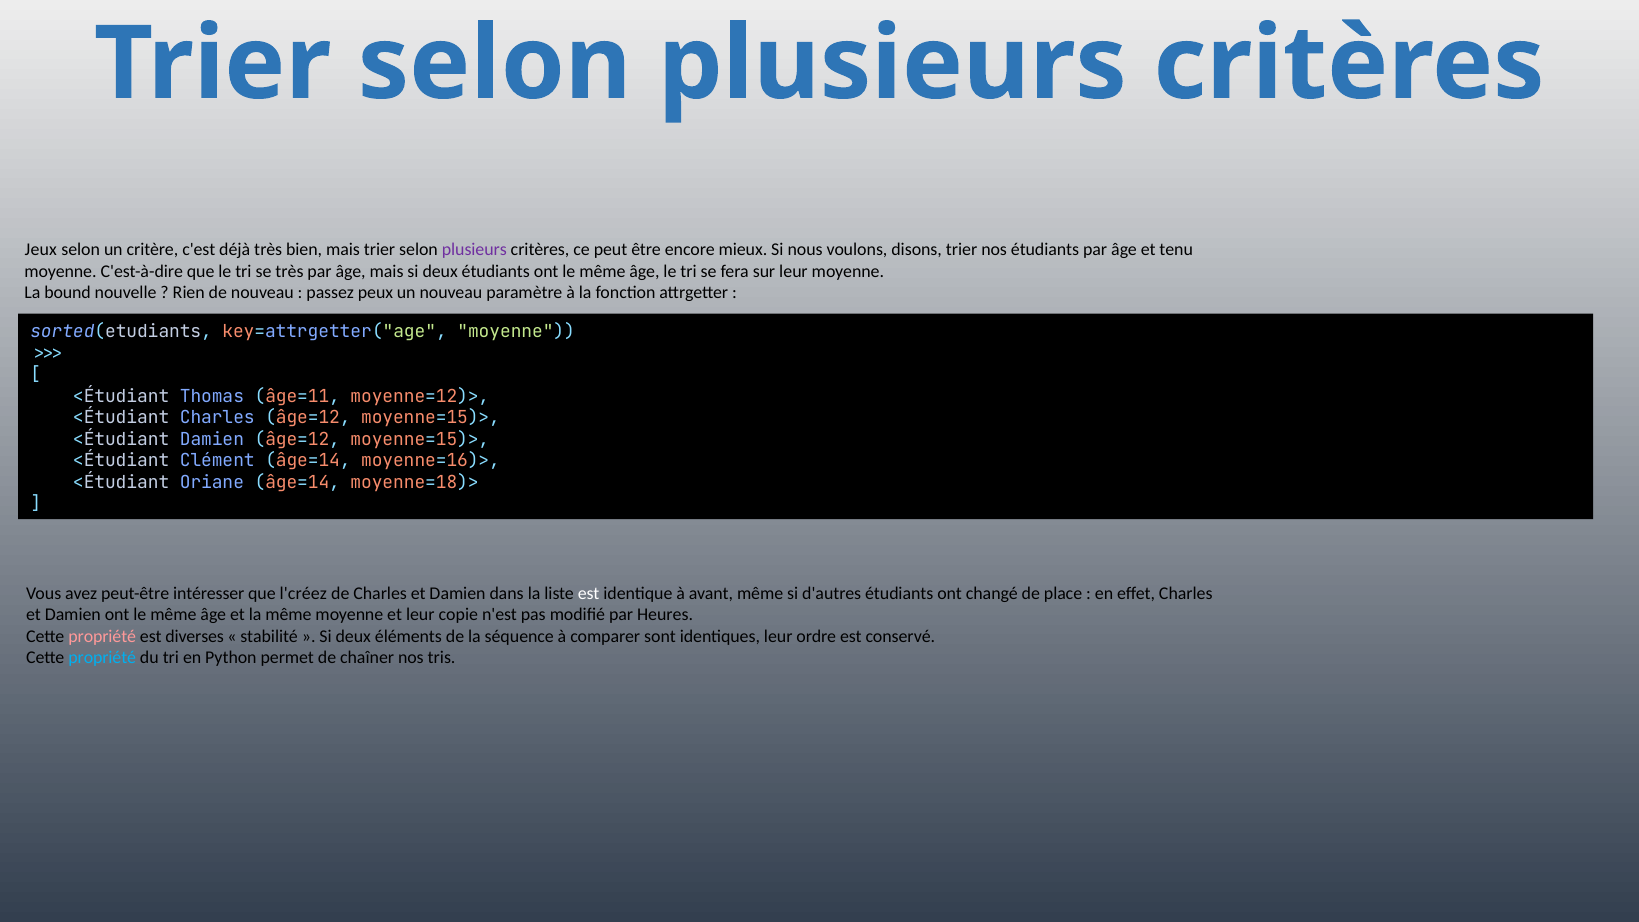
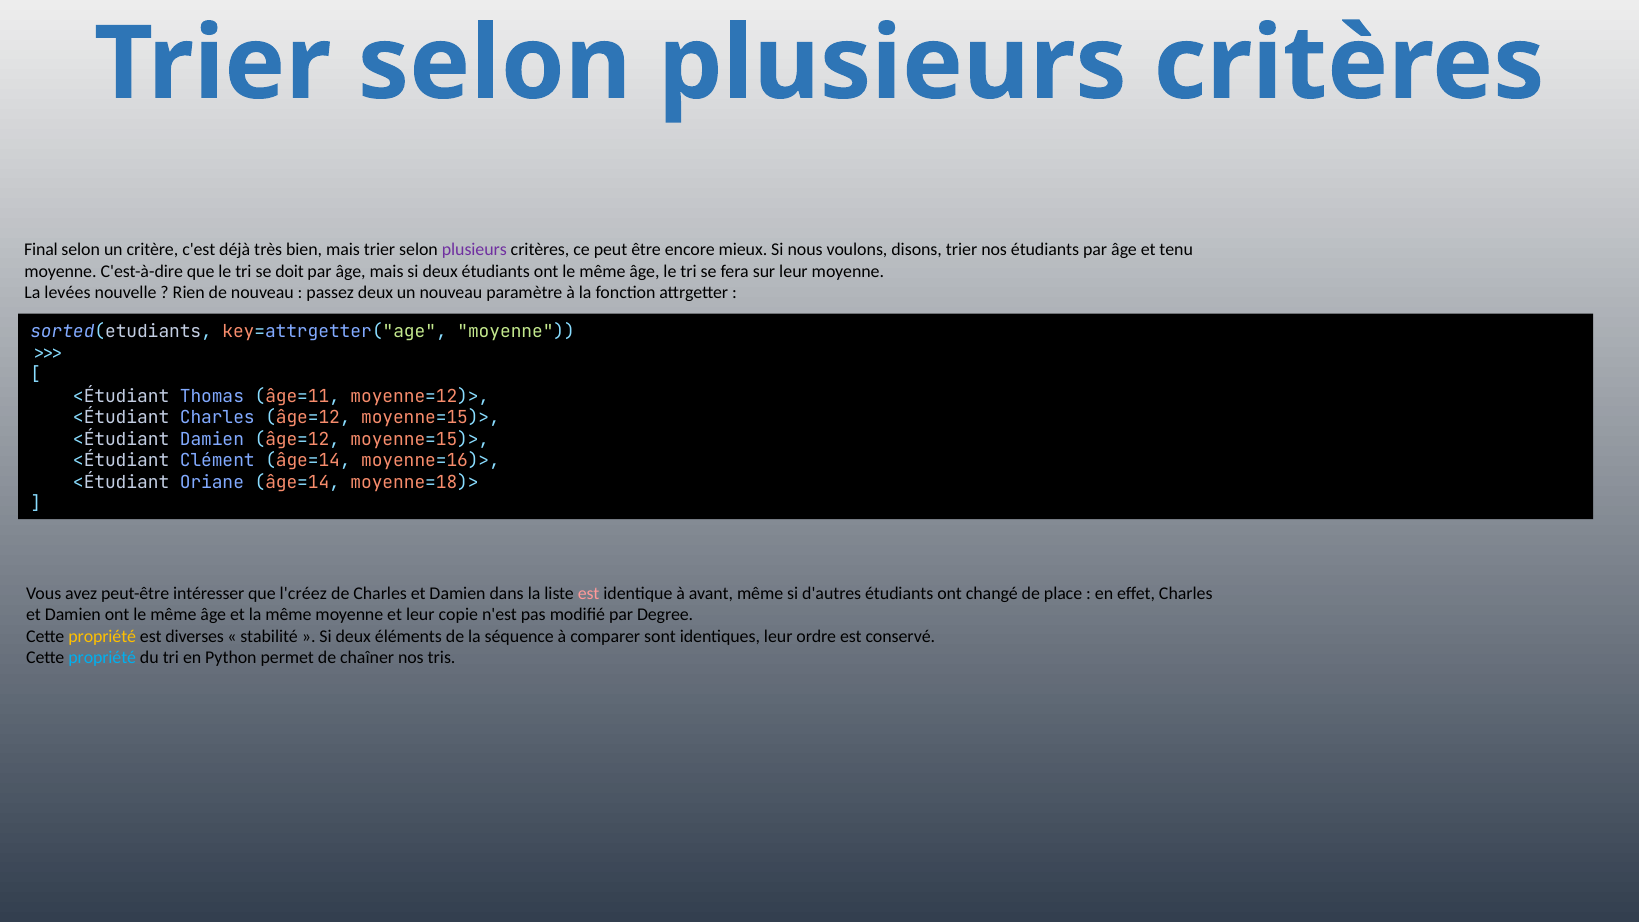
Jeux: Jeux -> Final
se très: très -> doit
bound: bound -> levées
passez peux: peux -> deux
est at (589, 593) colour: white -> pink
Heures: Heures -> Degree
propriété at (102, 636) colour: pink -> yellow
